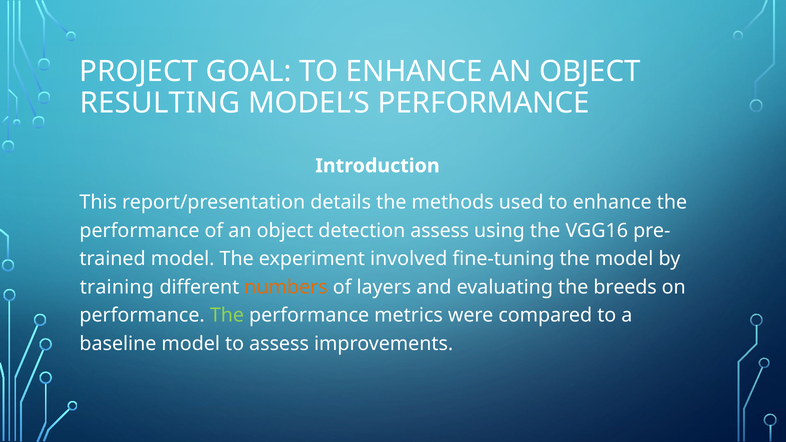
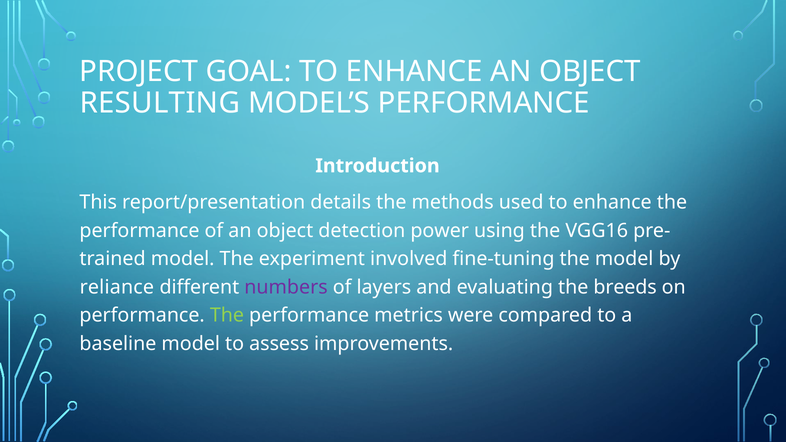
detection assess: assess -> power
training: training -> reliance
numbers colour: orange -> purple
